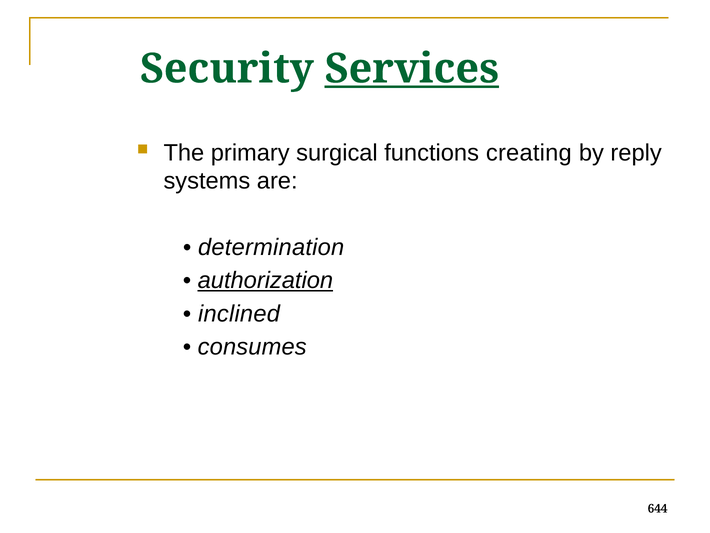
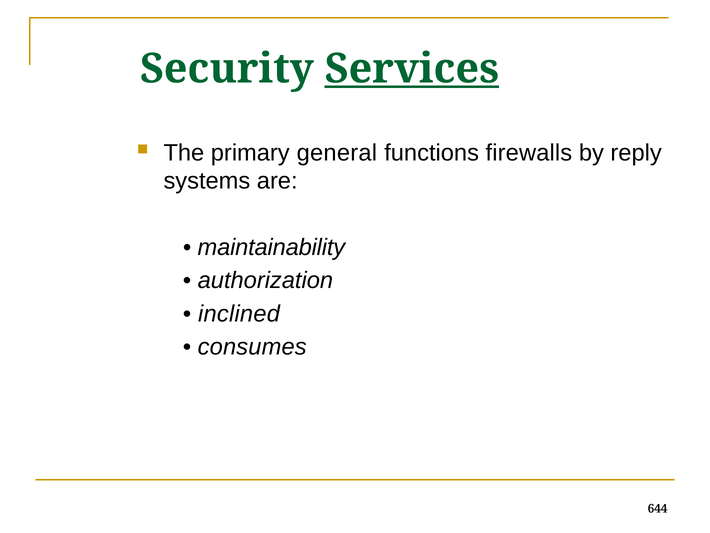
surgical: surgical -> general
creating: creating -> firewalls
determination: determination -> maintainability
authorization underline: present -> none
